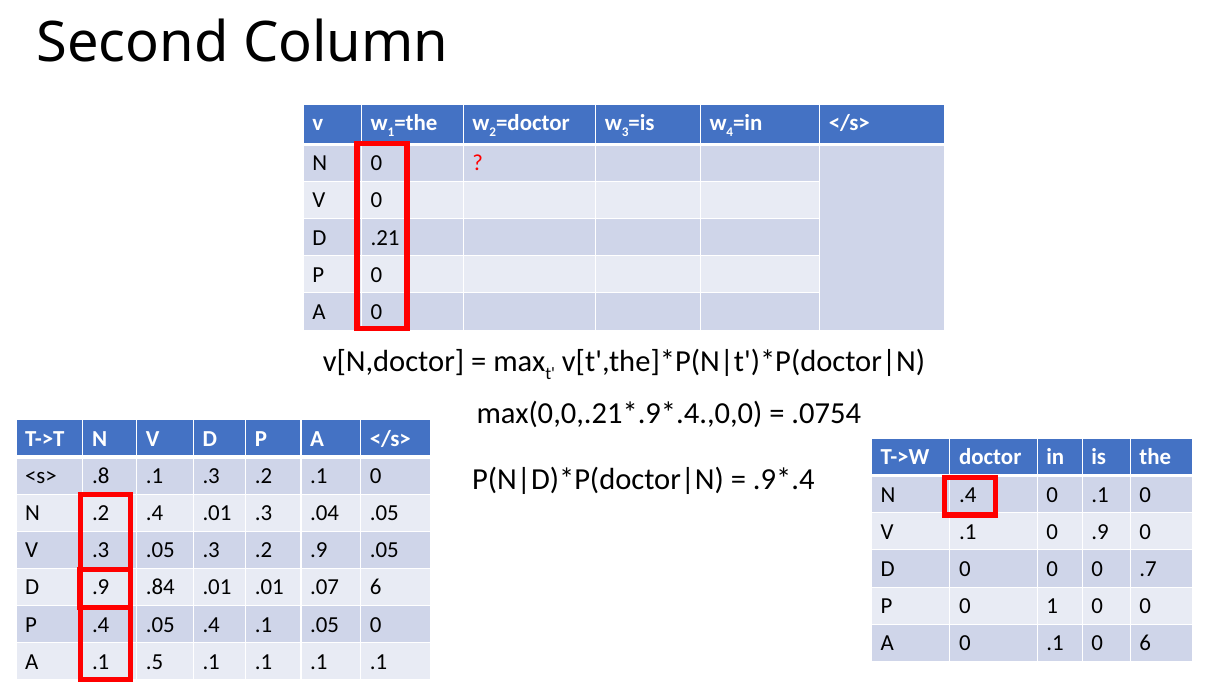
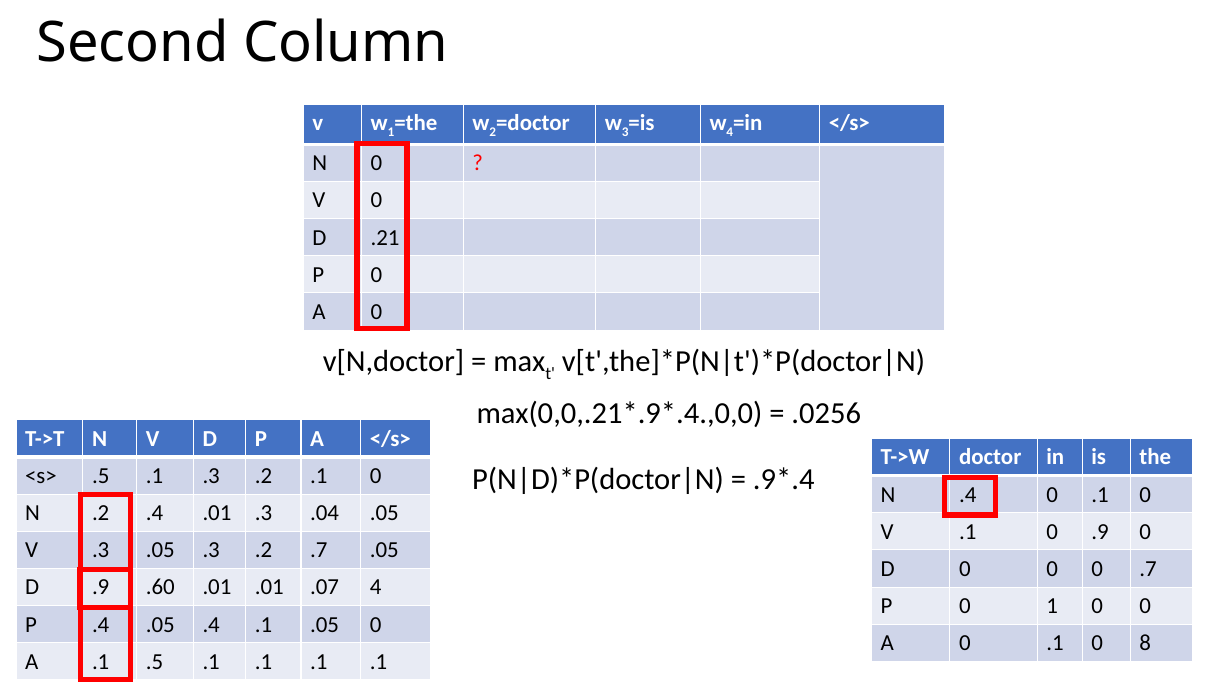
.0754: .0754 -> .0256
<s> .8: .8 -> .5
.2 .9: .9 -> .7
.84: .84 -> .60
.07 6: 6 -> 4
0 6: 6 -> 8
